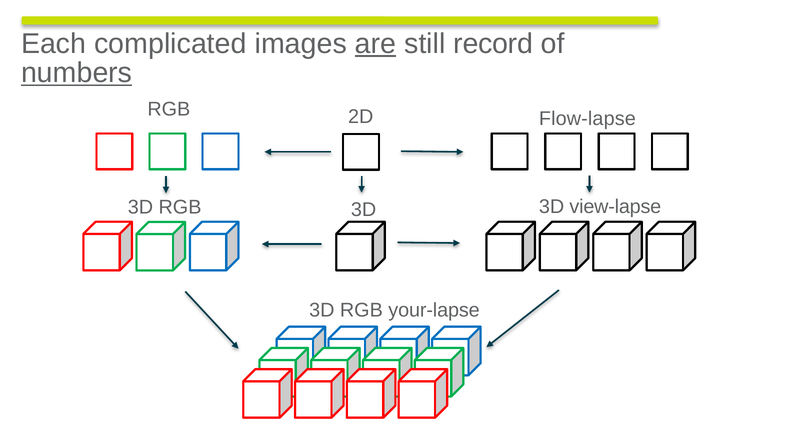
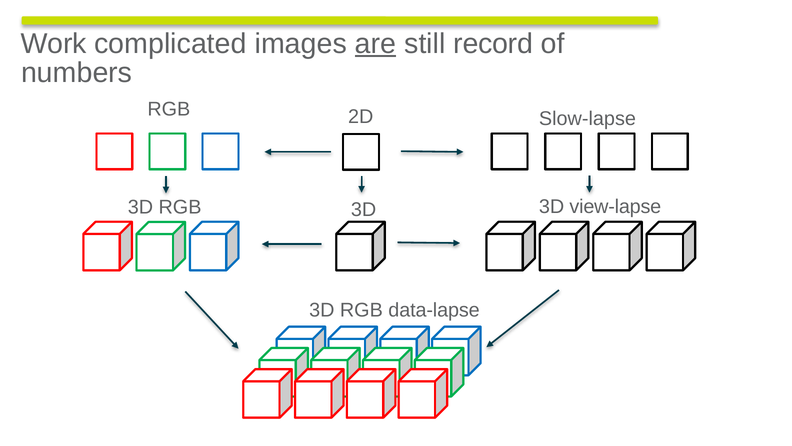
Each: Each -> Work
numbers underline: present -> none
Flow-lapse: Flow-lapse -> Slow-lapse
your-lapse: your-lapse -> data-lapse
